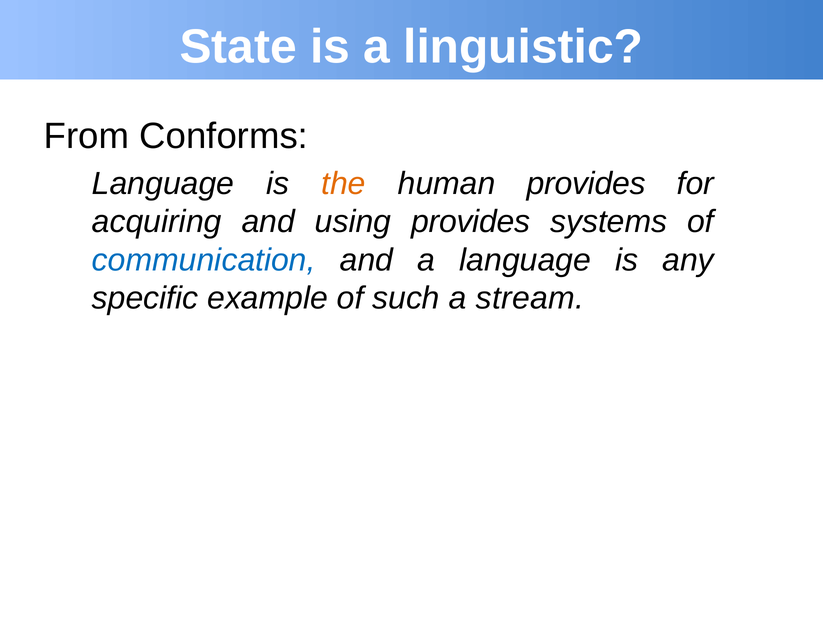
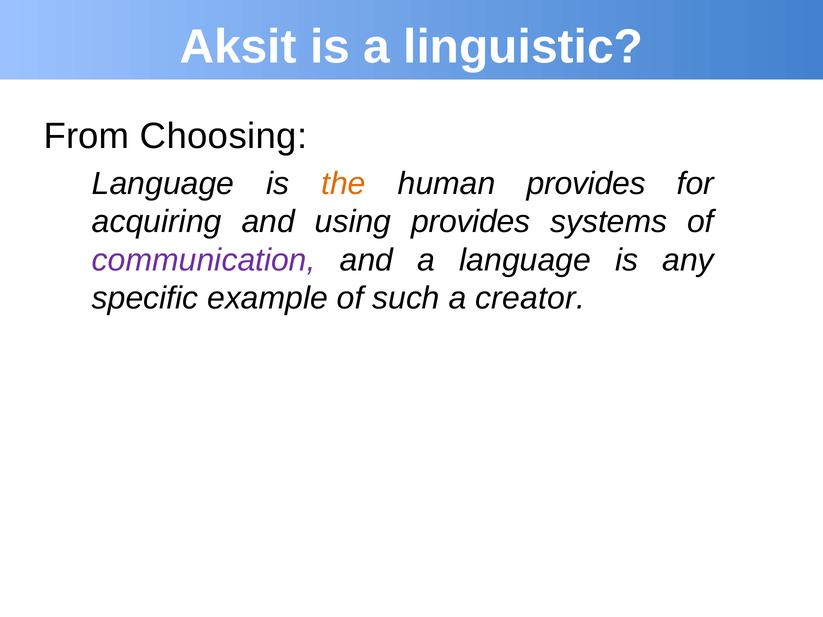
State: State -> Aksit
Conforms: Conforms -> Choosing
communication colour: blue -> purple
stream: stream -> creator
